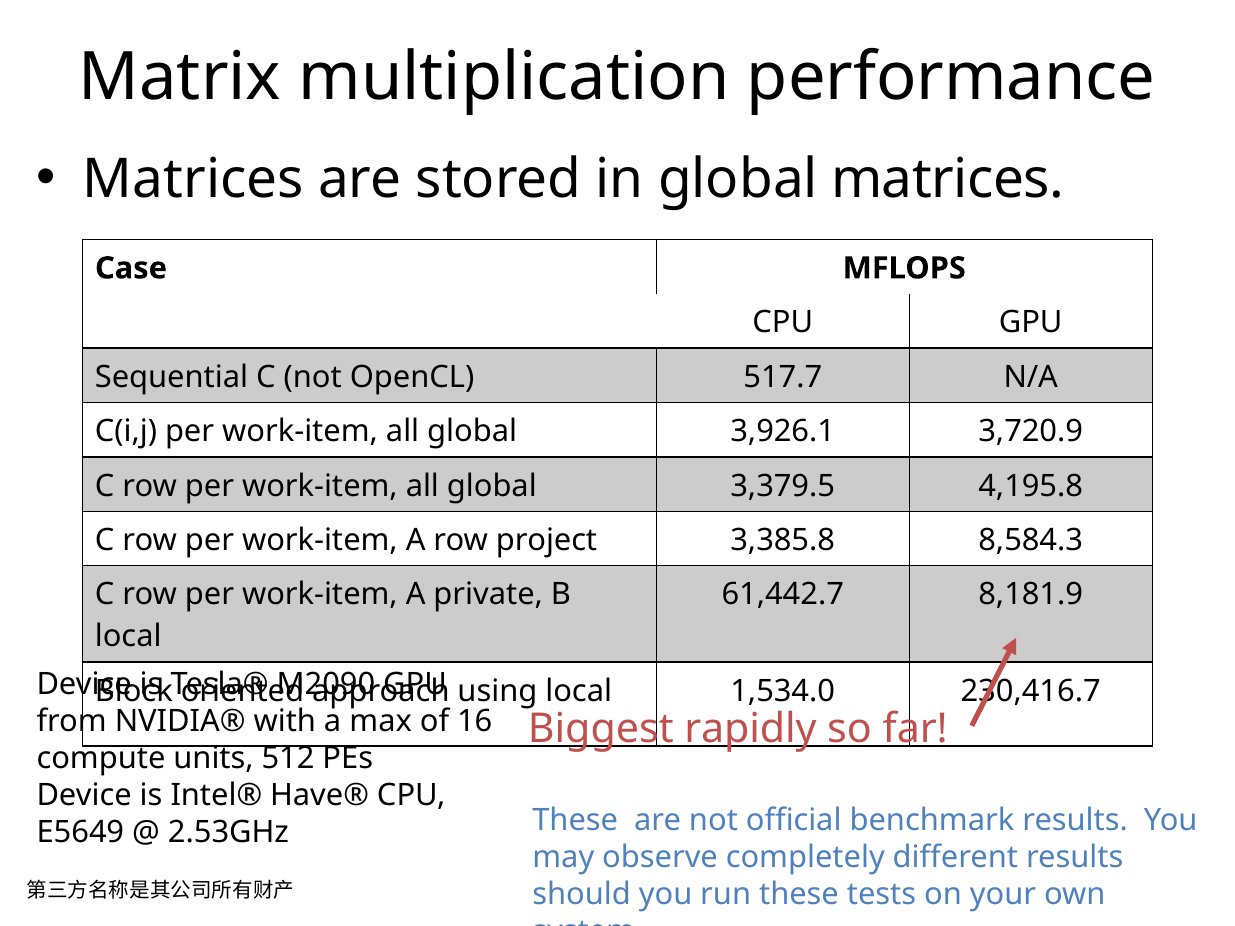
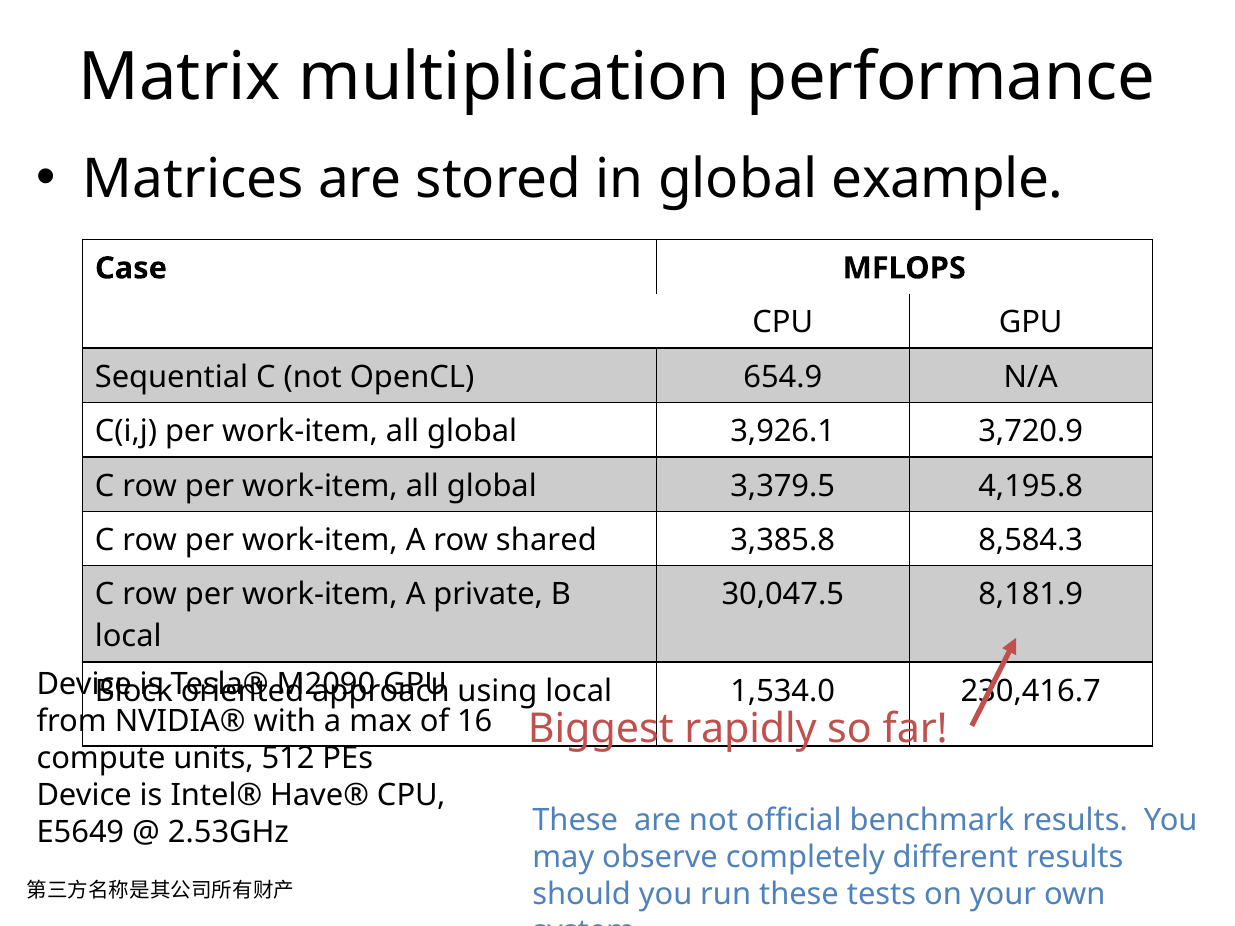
global matrices: matrices -> example
517.7: 517.7 -> 654.9
project: project -> shared
61,442.7: 61,442.7 -> 30,047.5
